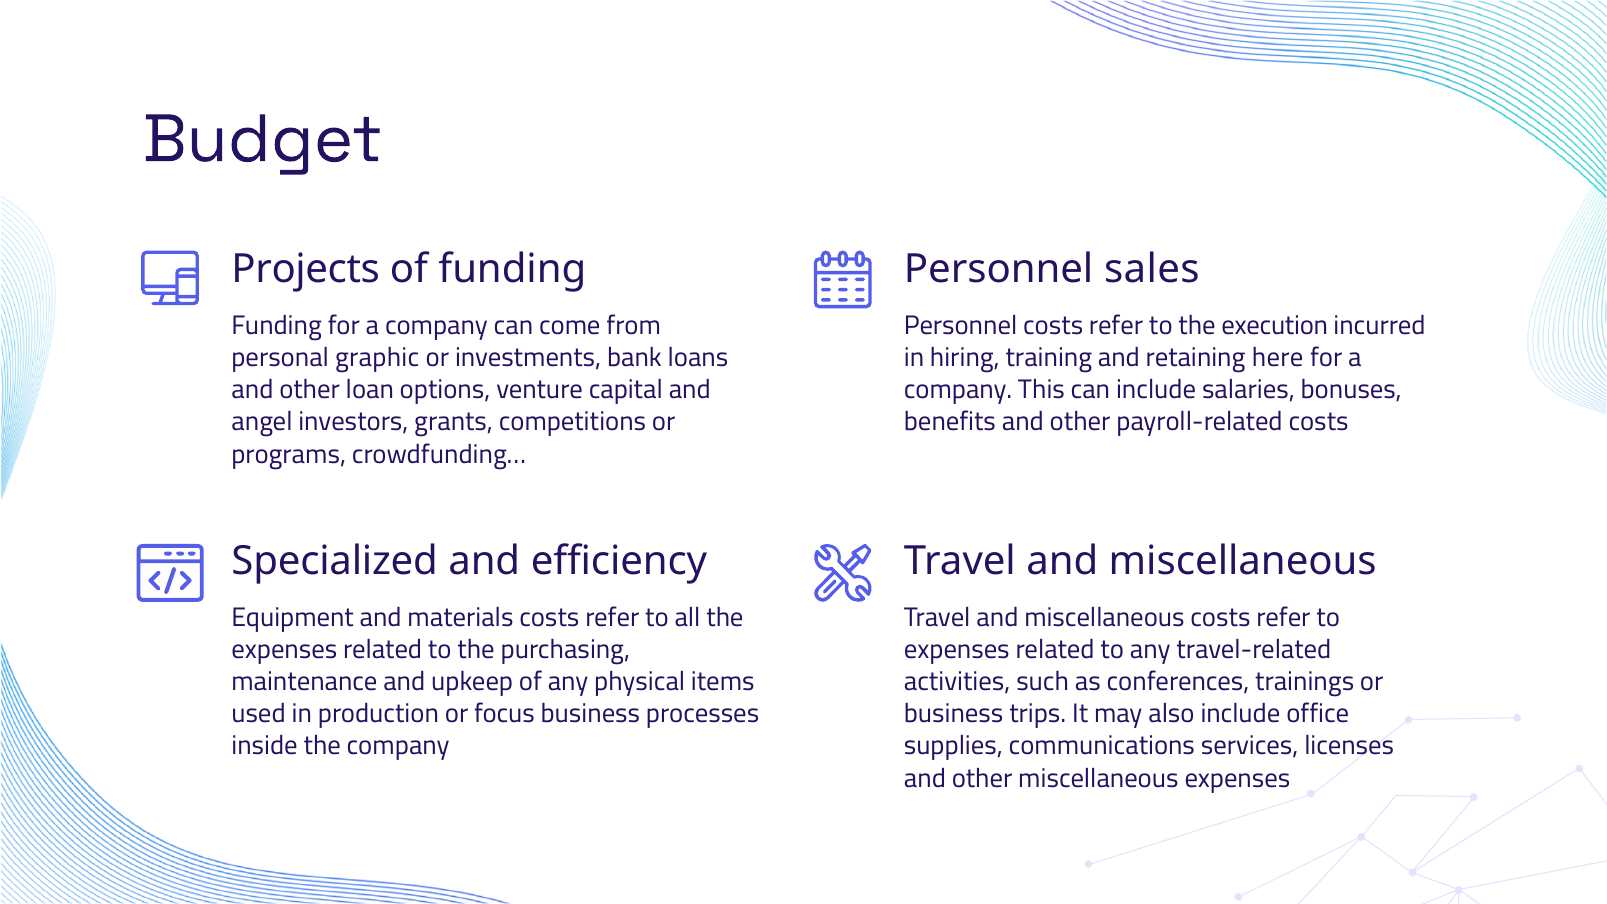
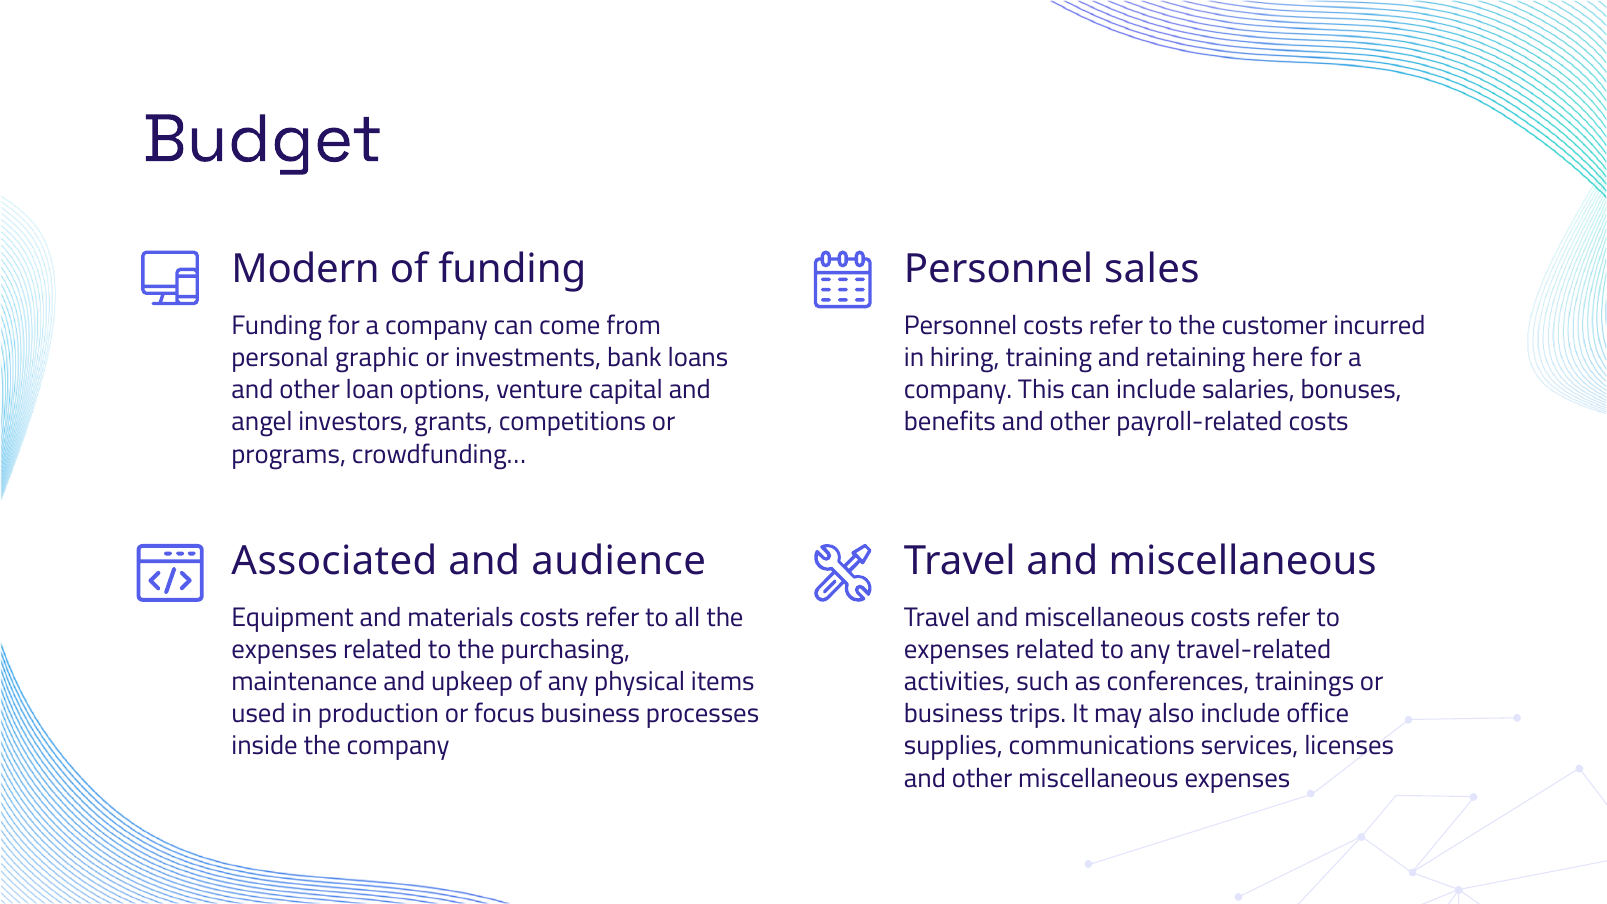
Projects: Projects -> Modern
execution: execution -> customer
Specialized: Specialized -> Associated
efficiency: efficiency -> audience
